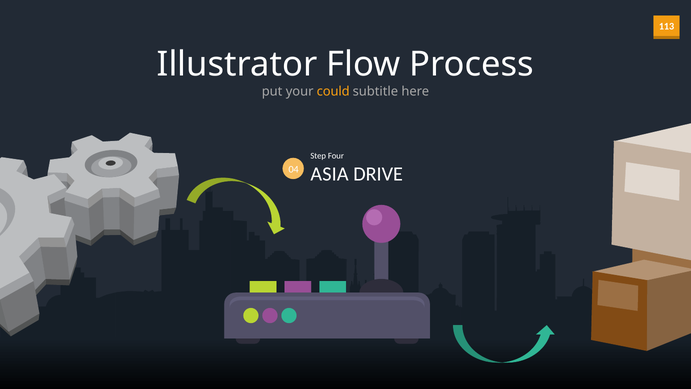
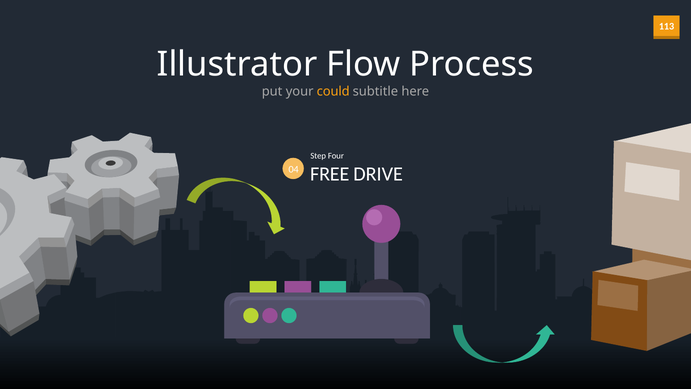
ASIA: ASIA -> FREE
